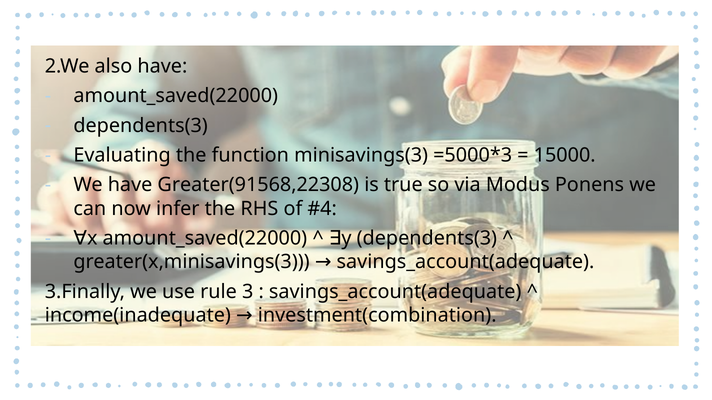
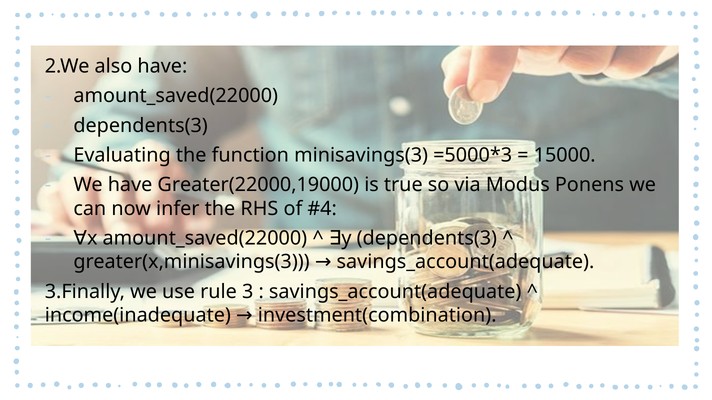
Greater(91568,22308: Greater(91568,22308 -> Greater(22000,19000
